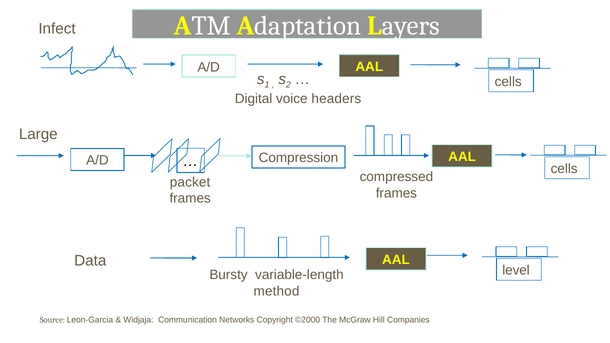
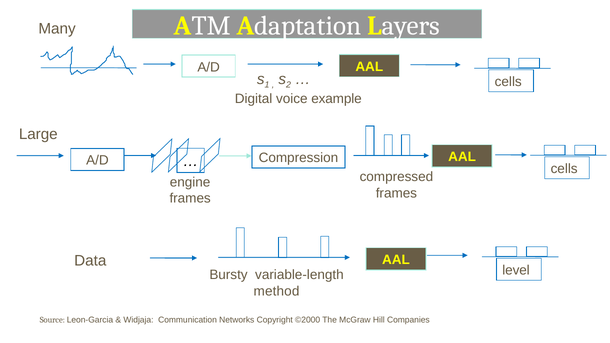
Infect: Infect -> Many
headers: headers -> example
packet: packet -> engine
